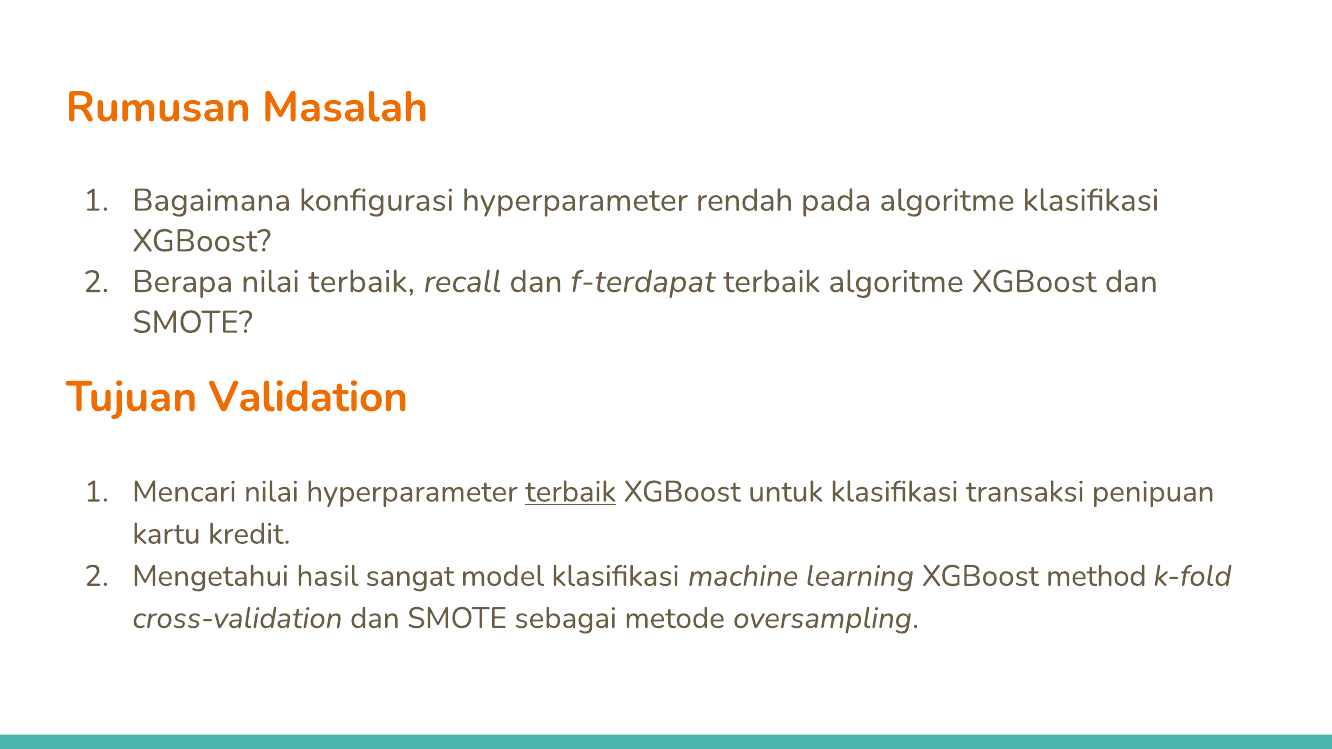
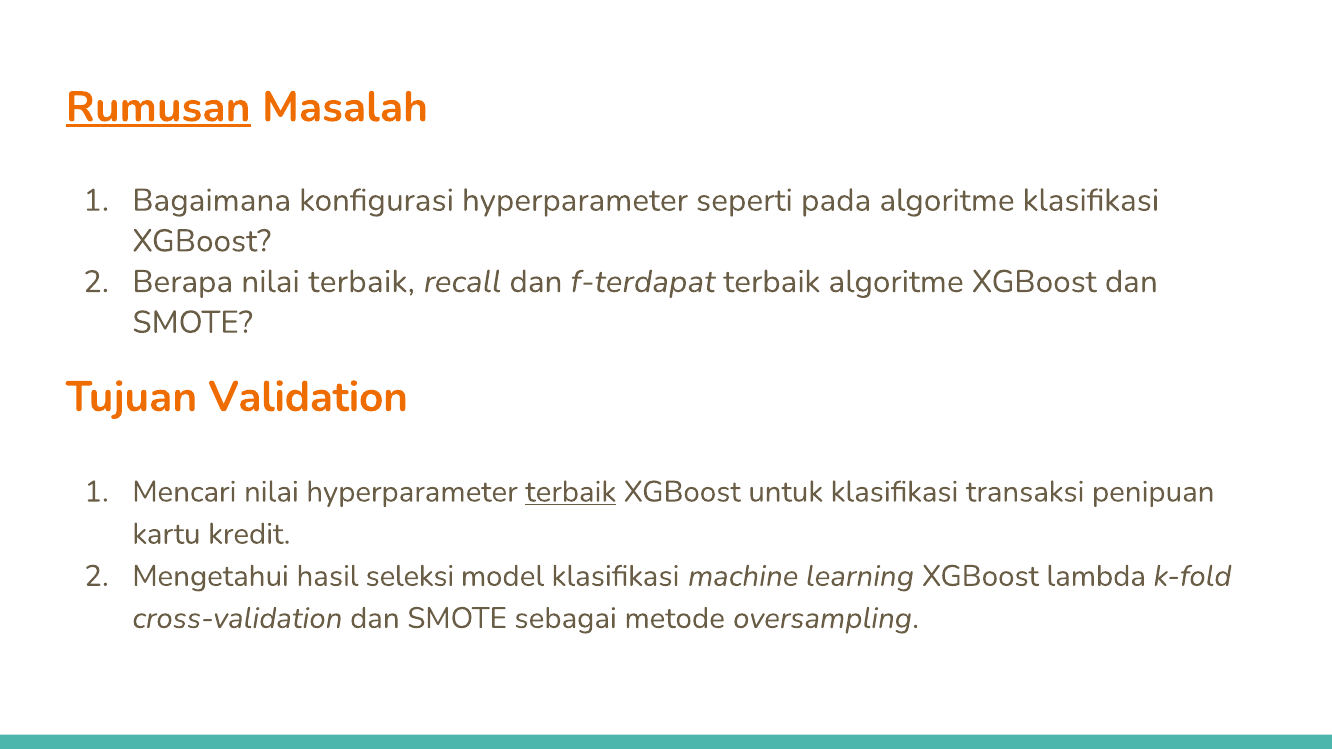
Rumusan underline: none -> present
rendah: rendah -> seperti
sangat: sangat -> seleksi
method: method -> lambda
